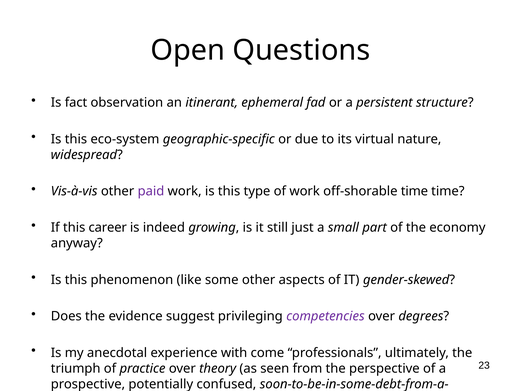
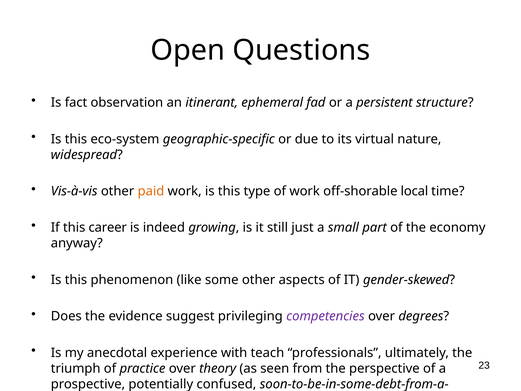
paid colour: purple -> orange
off-shorable time: time -> local
come: come -> teach
